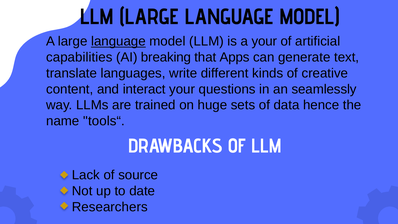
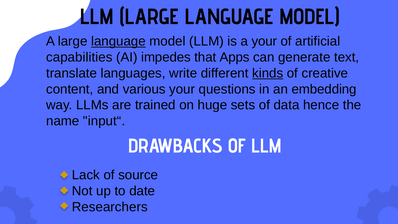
breaking: breaking -> impedes
kinds underline: none -> present
interact: interact -> various
seamlessly: seamlessly -> embedding
tools“: tools“ -> input“
